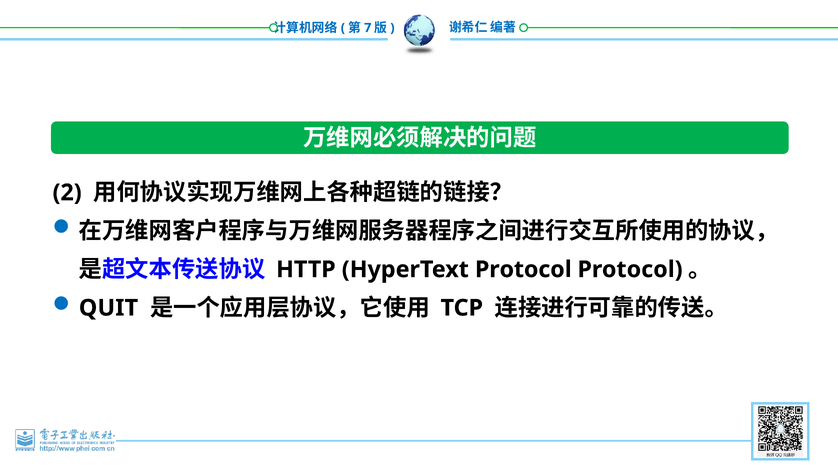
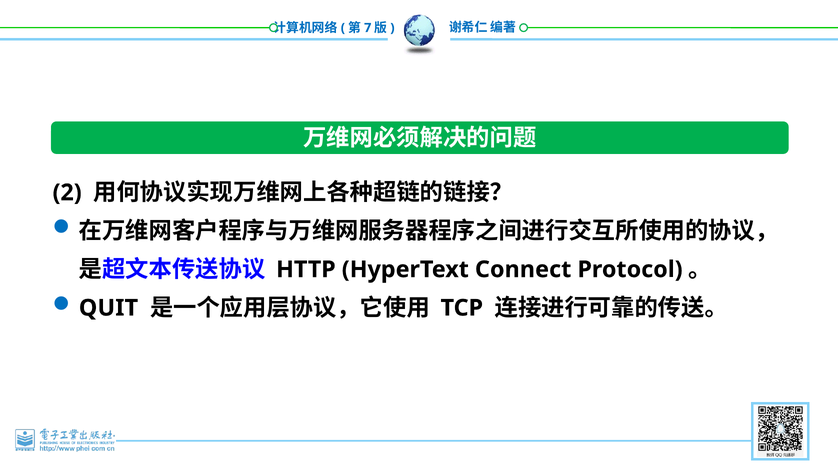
HyperText Protocol: Protocol -> Connect
